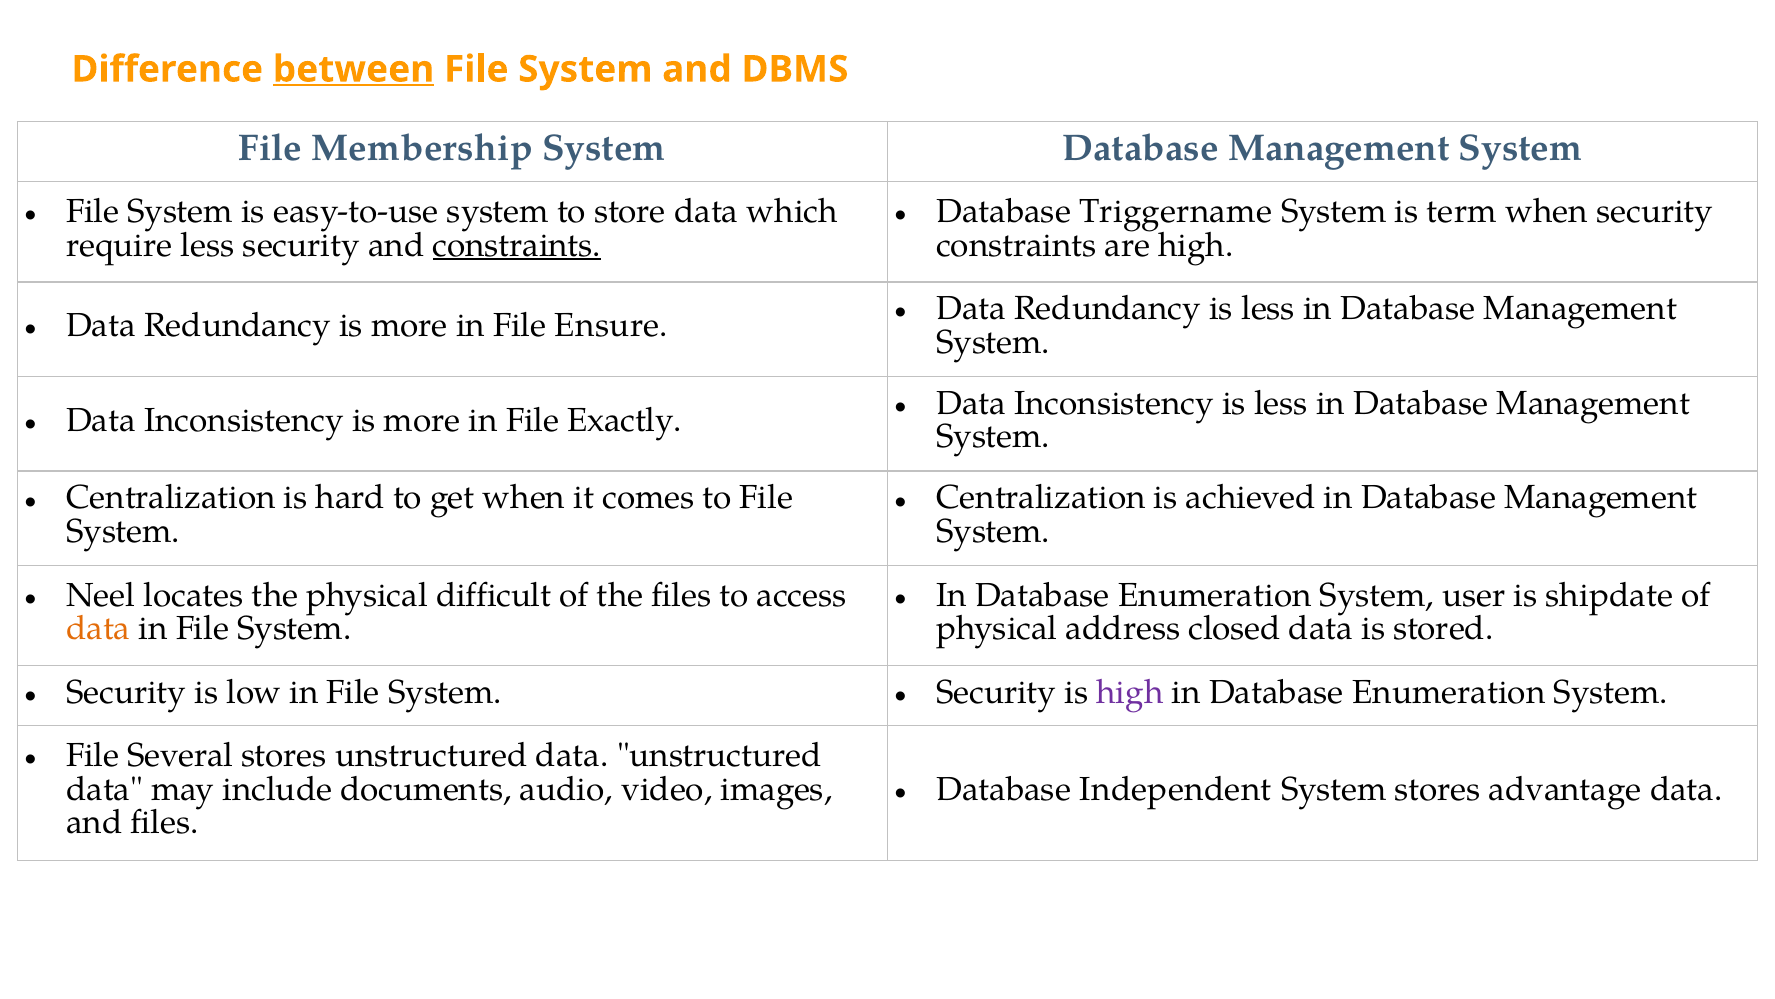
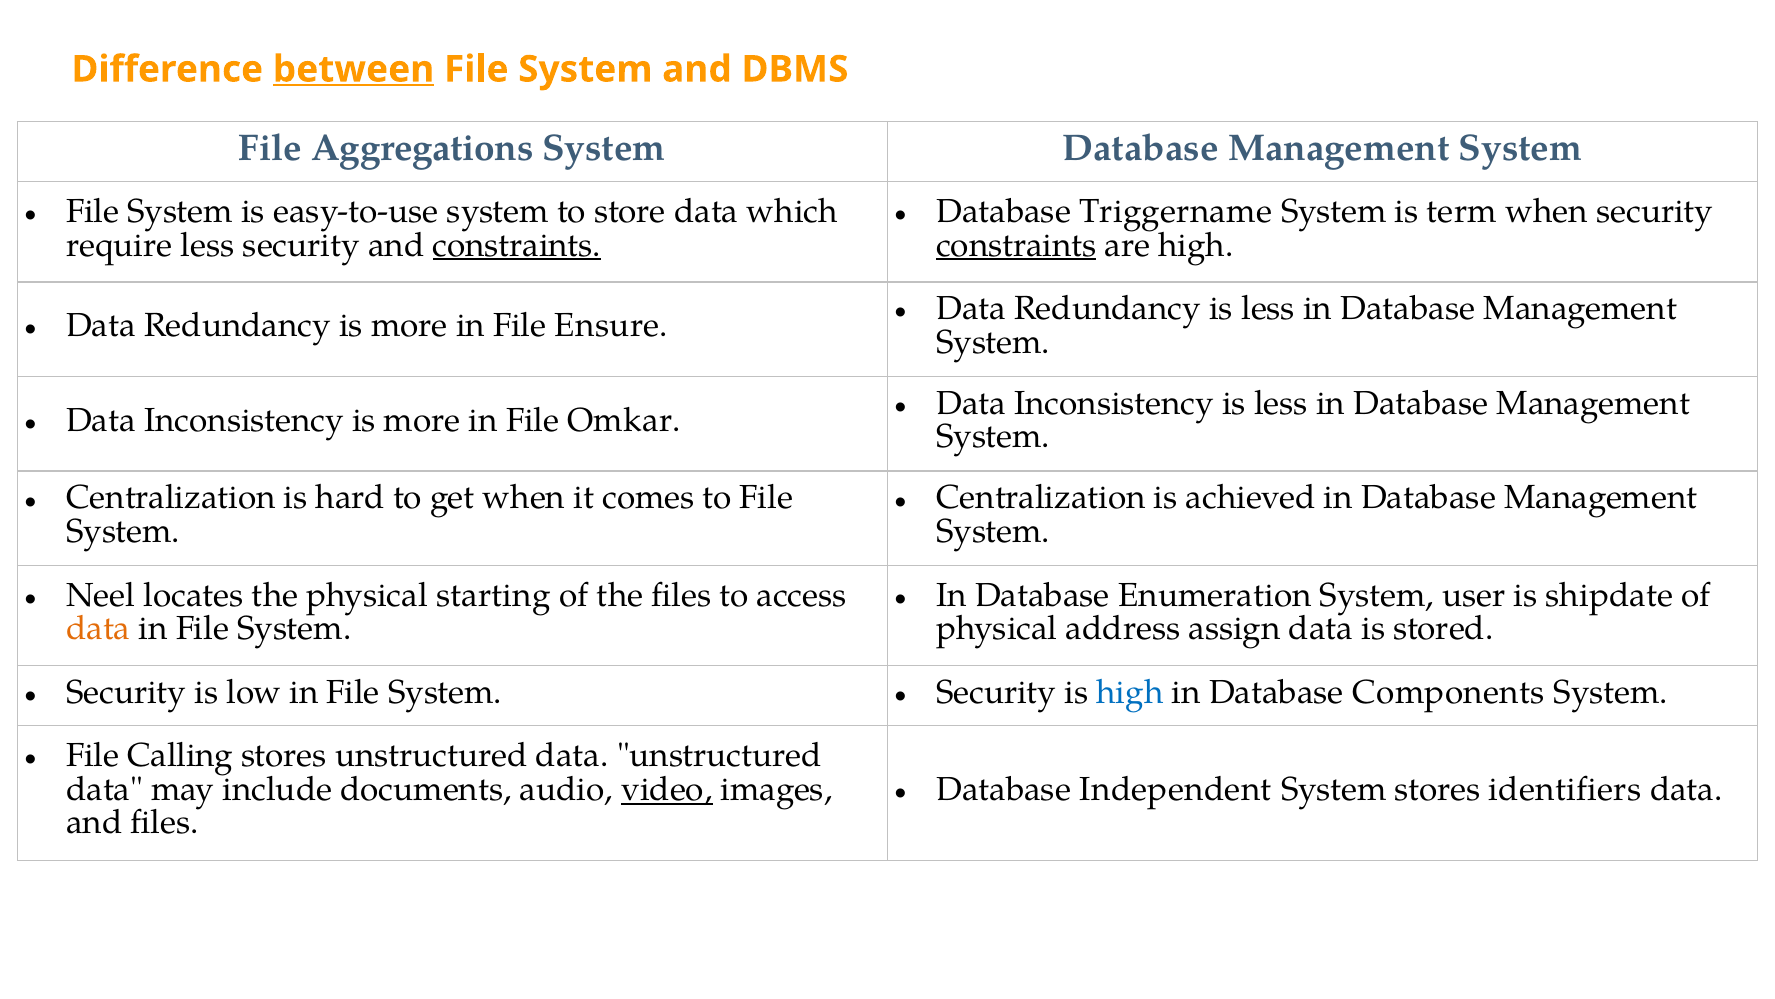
Membership: Membership -> Aggregations
constraints at (1016, 245) underline: none -> present
Exactly: Exactly -> Omkar
difficult: difficult -> starting
closed: closed -> assign
high at (1130, 692) colour: purple -> blue
Enumeration at (1449, 692): Enumeration -> Components
Several: Several -> Calling
advantage: advantage -> identifiers
video underline: none -> present
